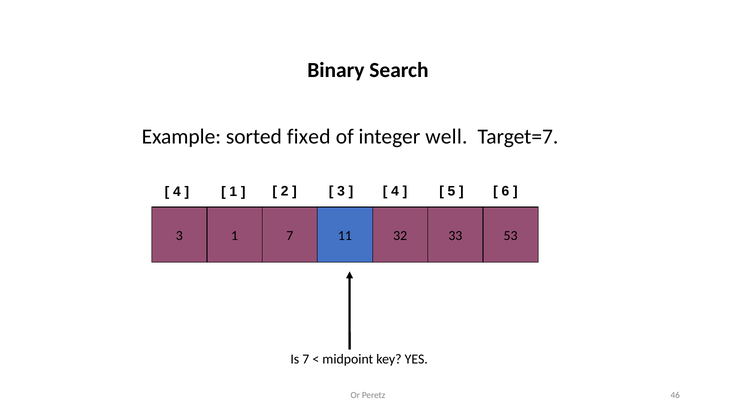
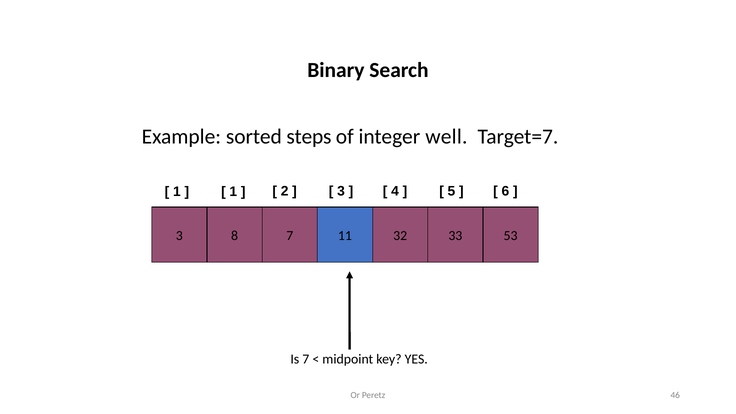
fixed: fixed -> steps
4 at (177, 192): 4 -> 1
3 1: 1 -> 8
